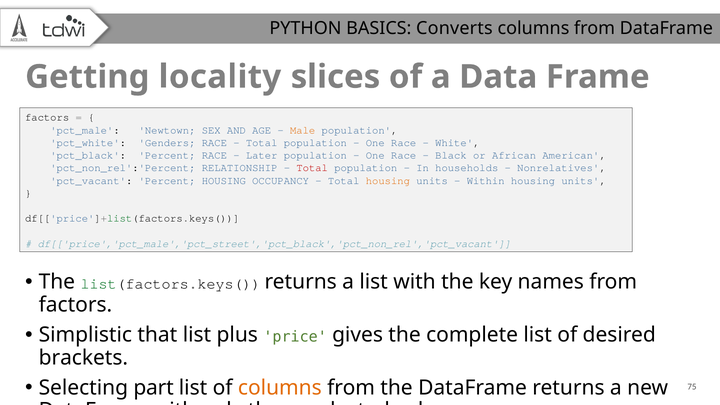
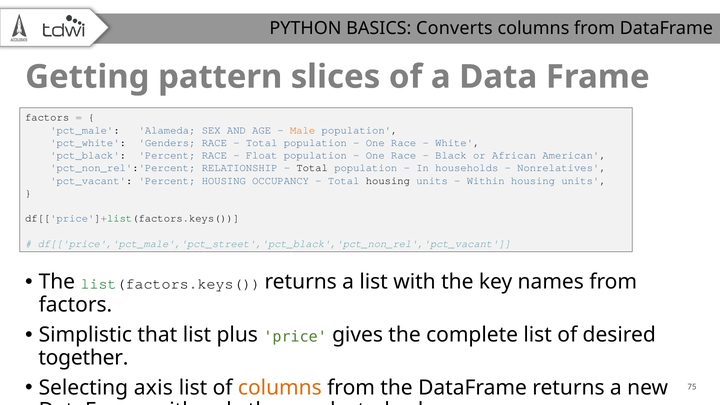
locality: locality -> pattern
Newtown: Newtown -> Alameda
Later: Later -> Float
Total at (312, 168) colour: red -> black
housing at (388, 181) colour: orange -> black
brackets: brackets -> together
part: part -> axis
